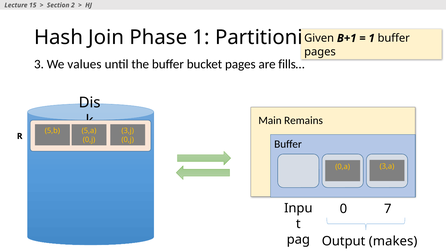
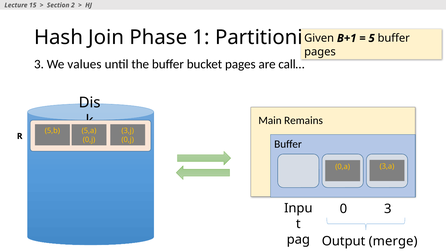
1 at (372, 38): 1 -> 5
fills…: fills… -> call…
0 7: 7 -> 3
makes: makes -> merge
